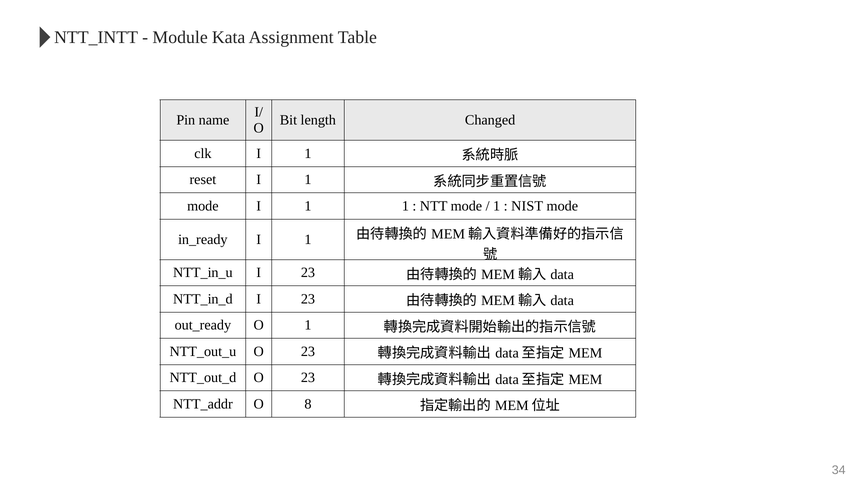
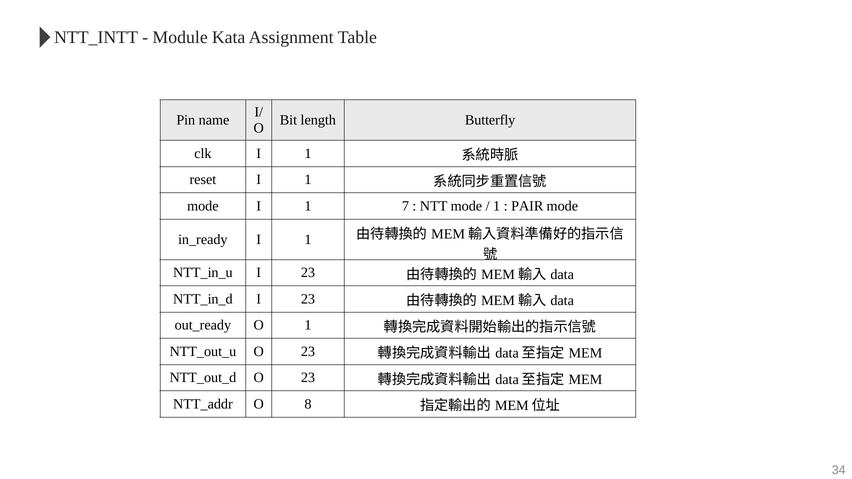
Changed: Changed -> Butterfly
1 1: 1 -> 7
NIST: NIST -> PAIR
